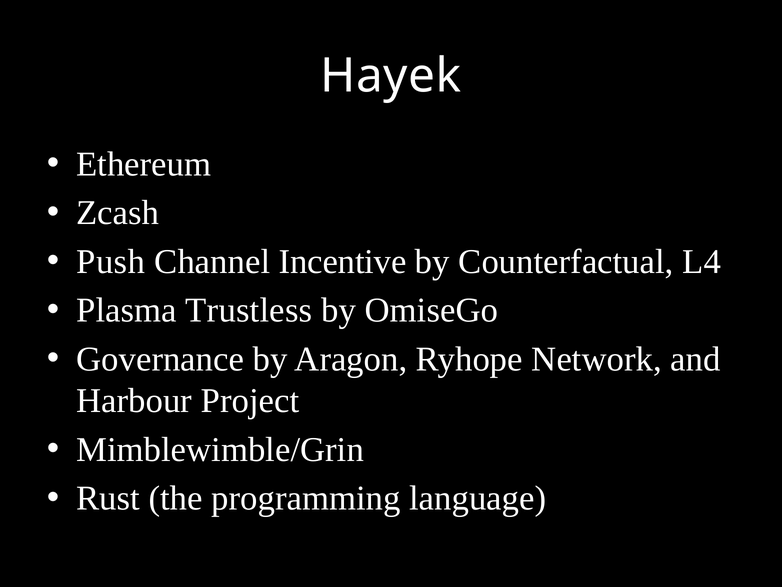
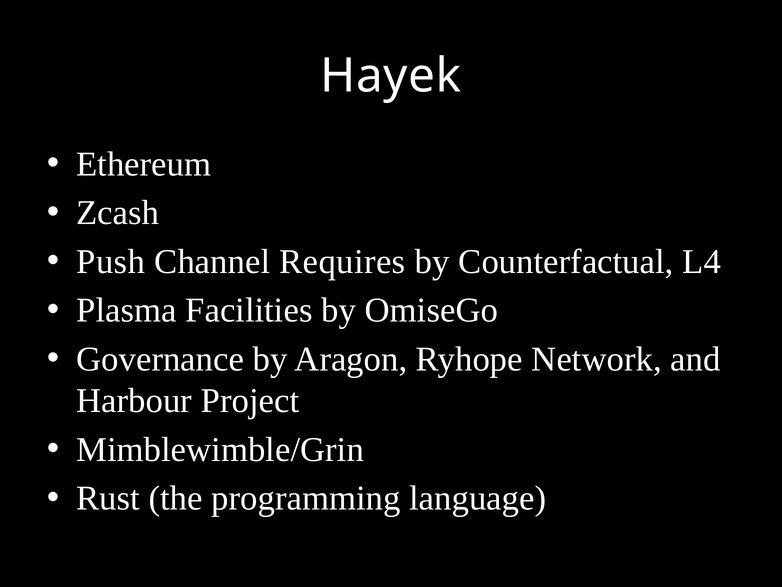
Incentive: Incentive -> Requires
Trustless: Trustless -> Facilities
